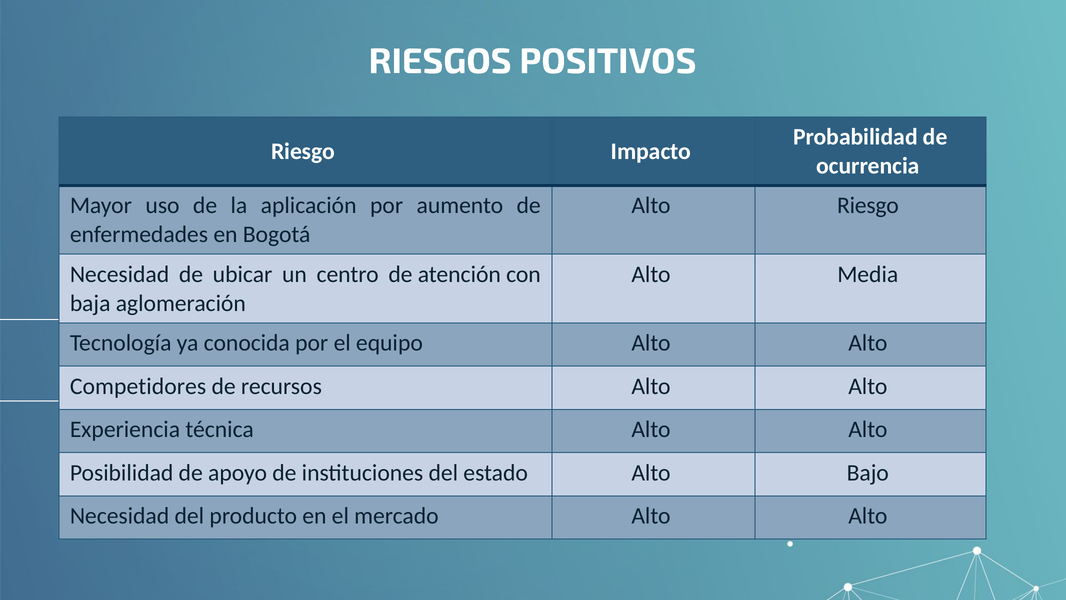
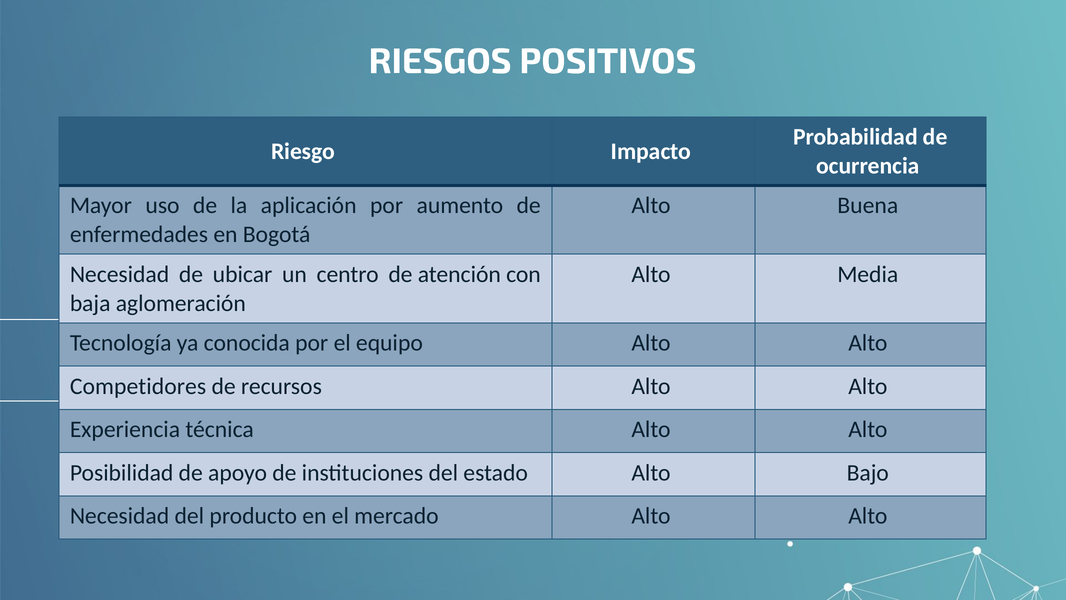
Alto Riesgo: Riesgo -> Buena
